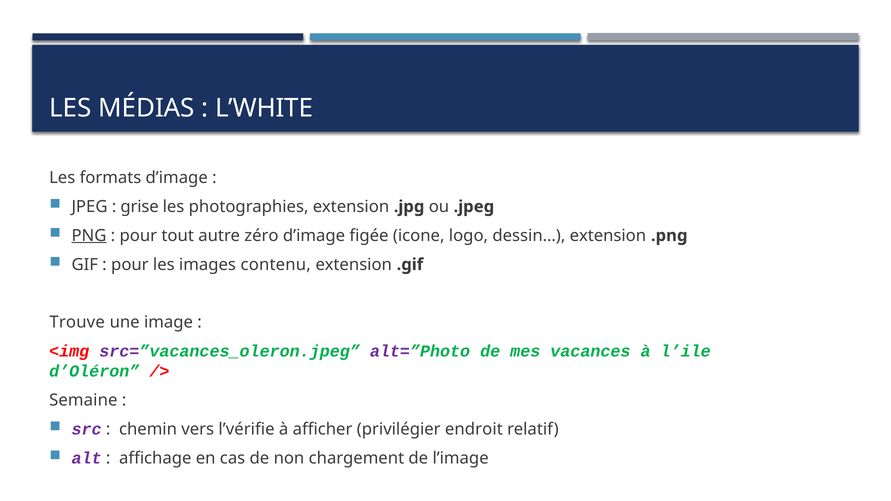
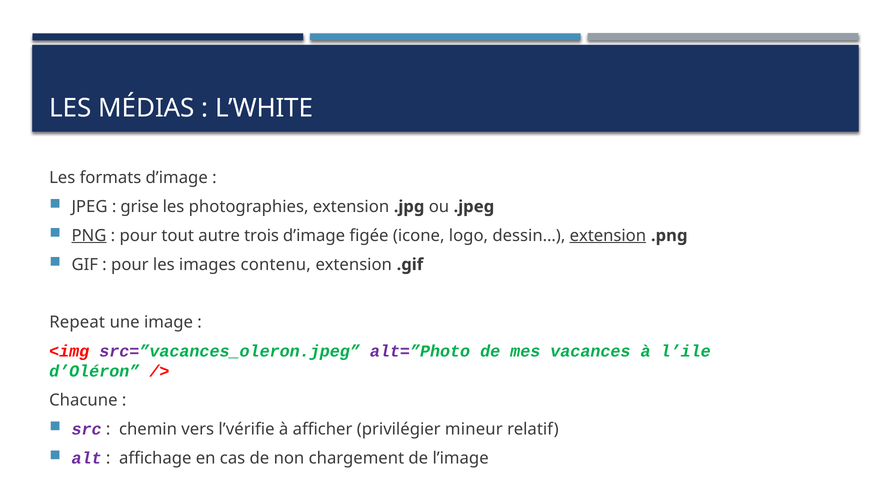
zéro: zéro -> trois
extension at (608, 236) underline: none -> present
Trouve: Trouve -> Repeat
Semaine: Semaine -> Chacune
endroit: endroit -> mineur
